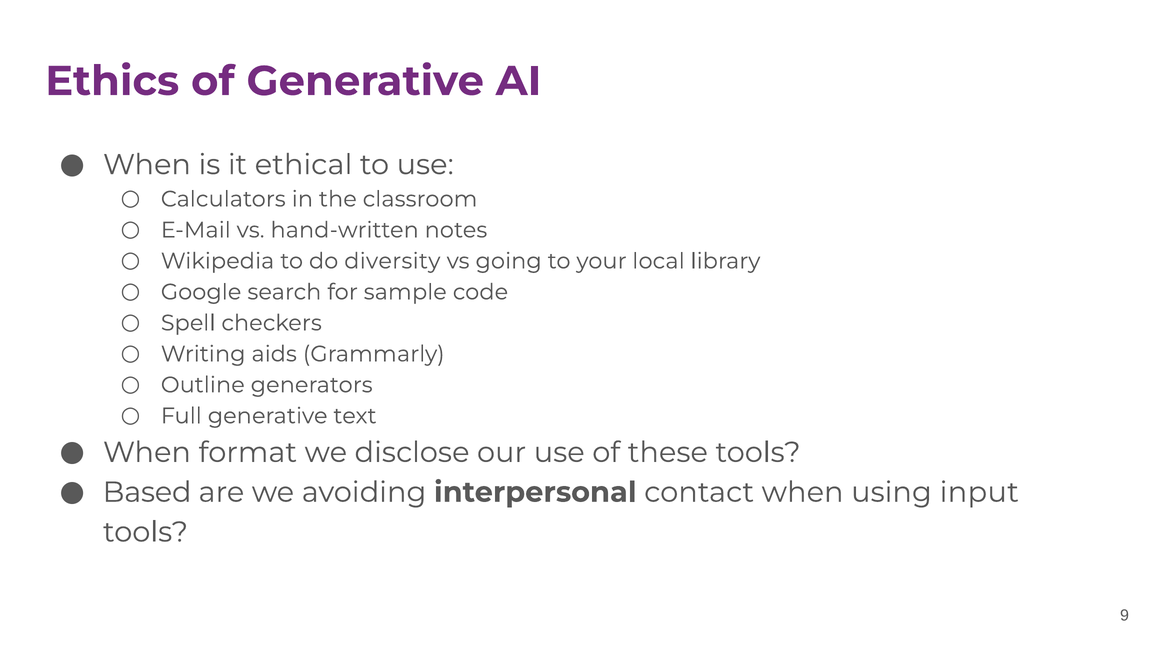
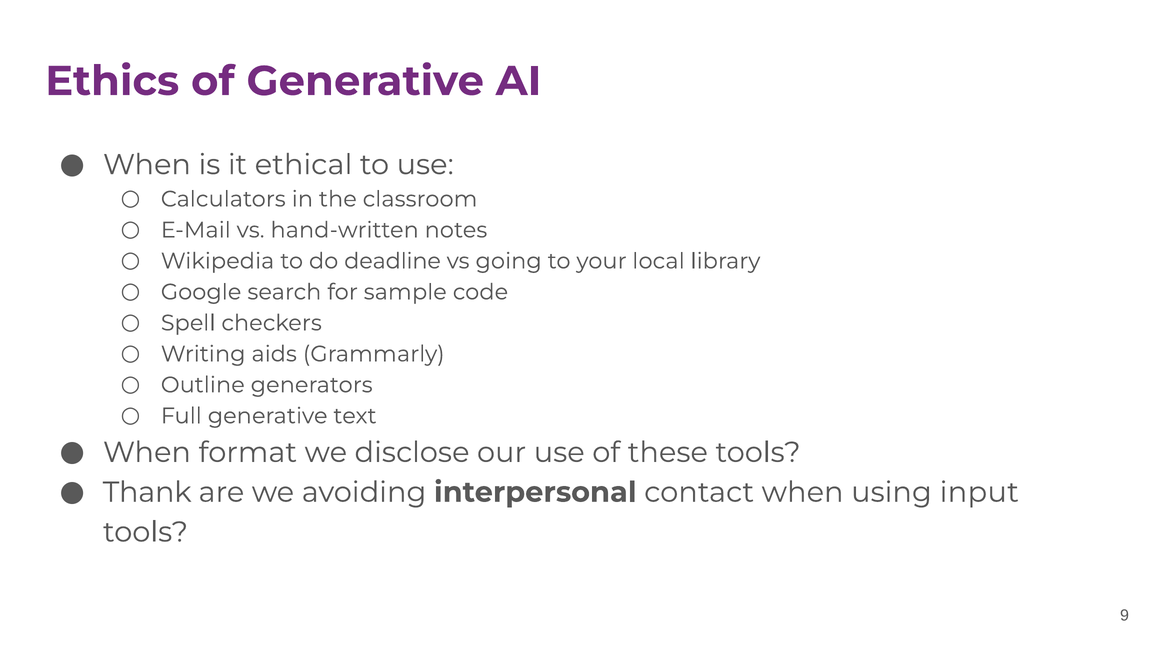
diversity: diversity -> deadline
Based: Based -> Thank
